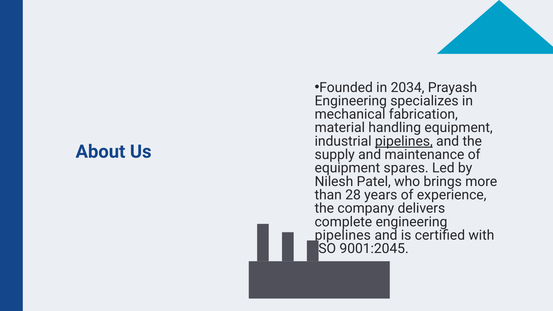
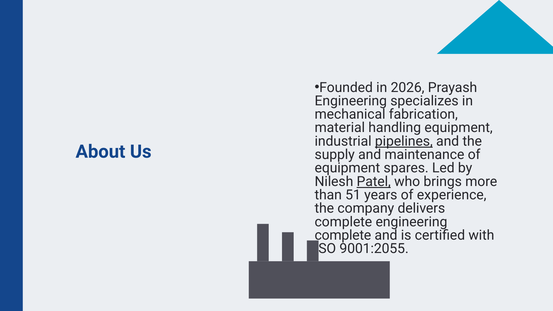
2034: 2034 -> 2026
Patel underline: none -> present
28: 28 -> 51
pipelines at (343, 235): pipelines -> complete
9001:2045: 9001:2045 -> 9001:2055
